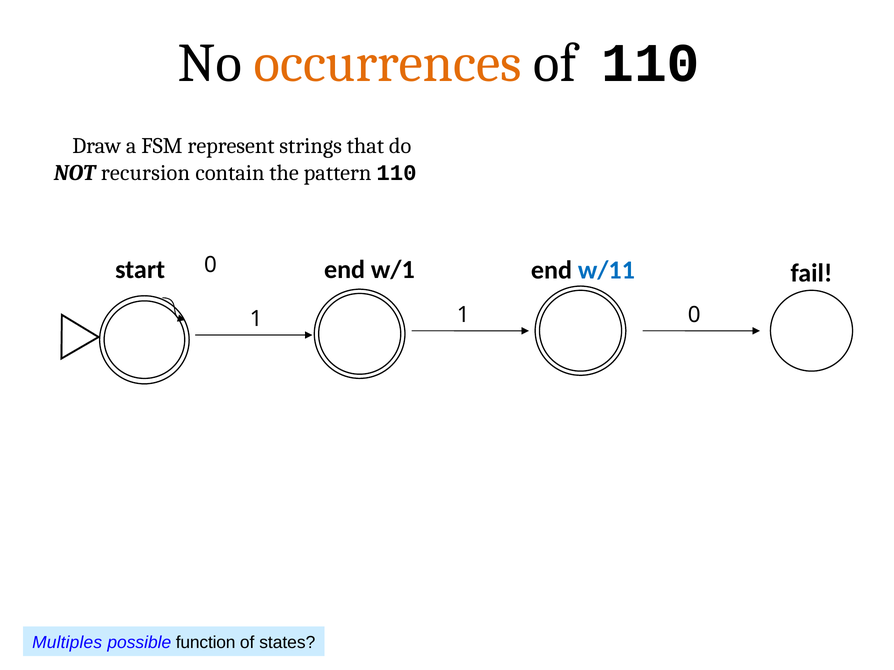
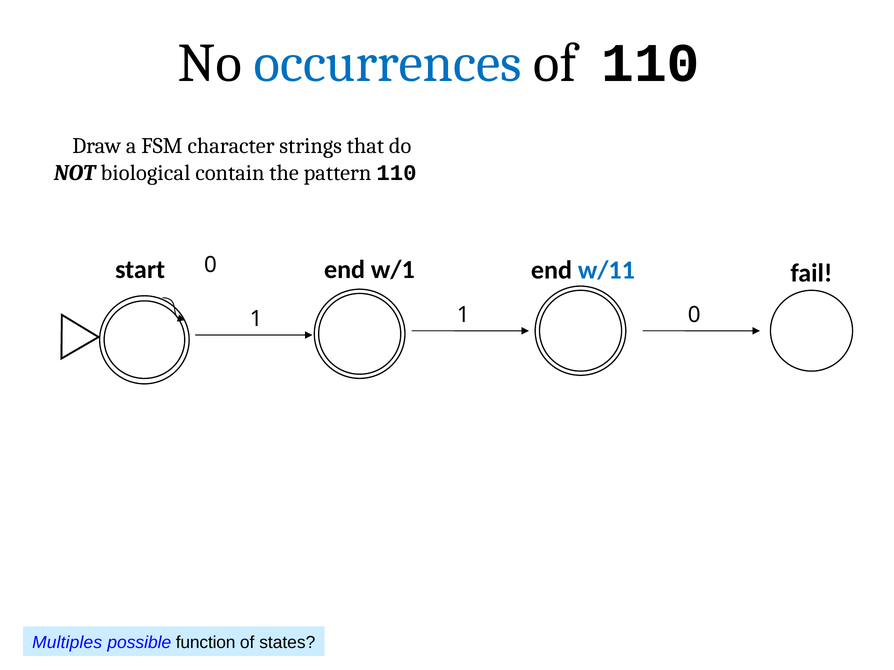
occurrences colour: orange -> blue
represent: represent -> character
recursion: recursion -> biological
